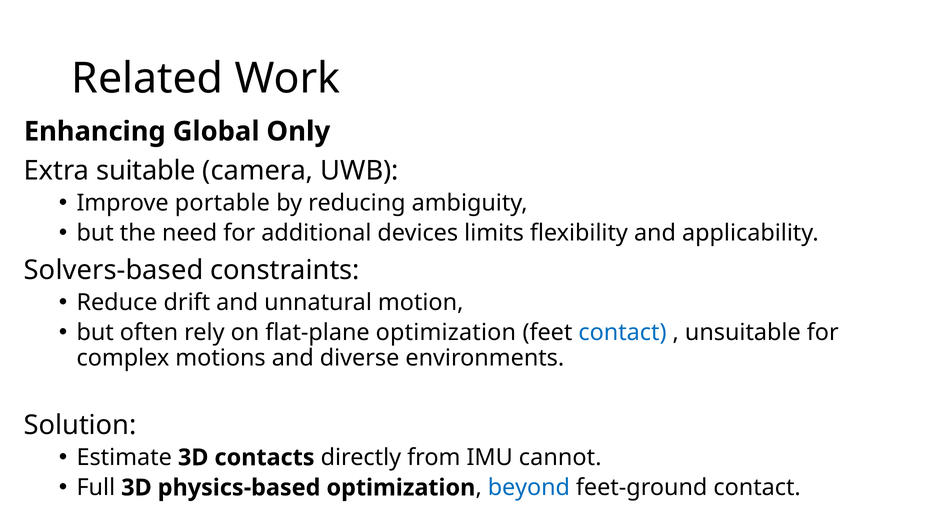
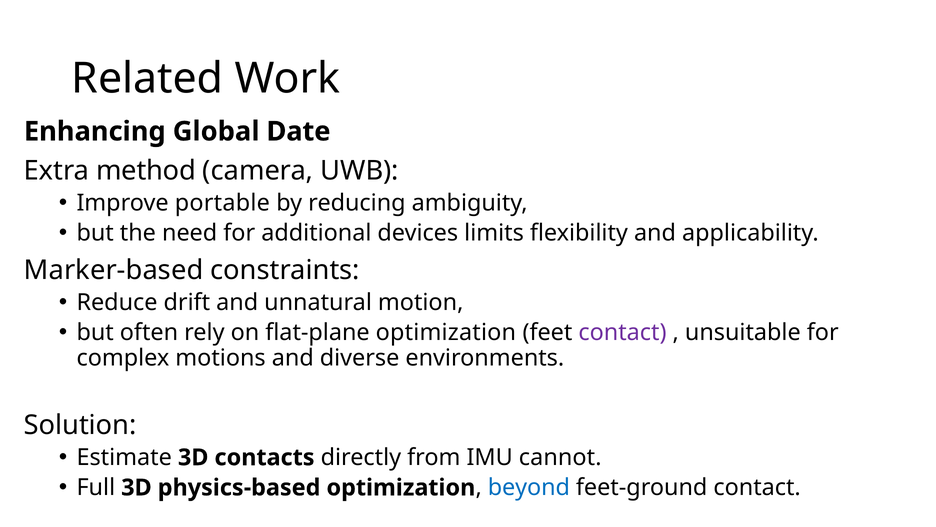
Only: Only -> Date
suitable: suitable -> method
Solvers-based: Solvers-based -> Marker-based
contact at (622, 332) colour: blue -> purple
